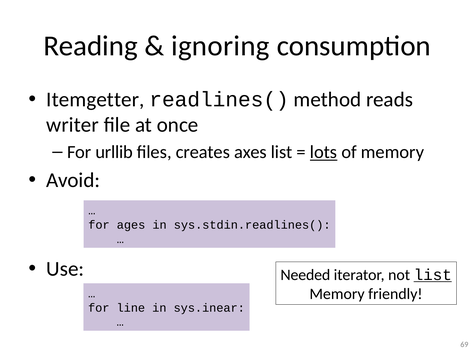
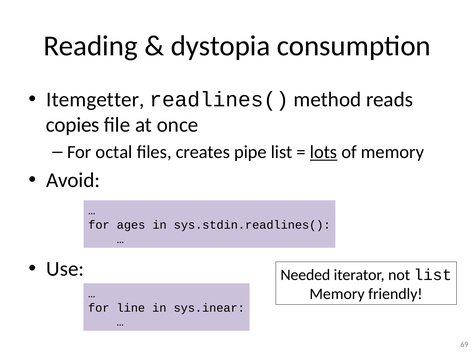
ignoring: ignoring -> dystopia
writer: writer -> copies
urllib: urllib -> octal
axes: axes -> pipe
list at (433, 275) underline: present -> none
